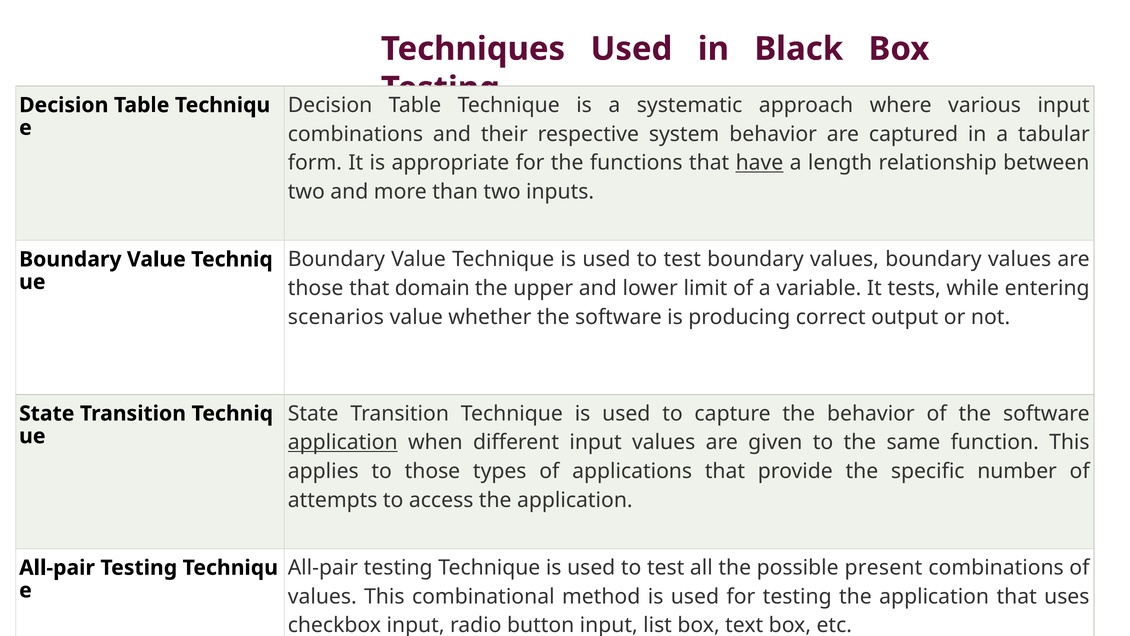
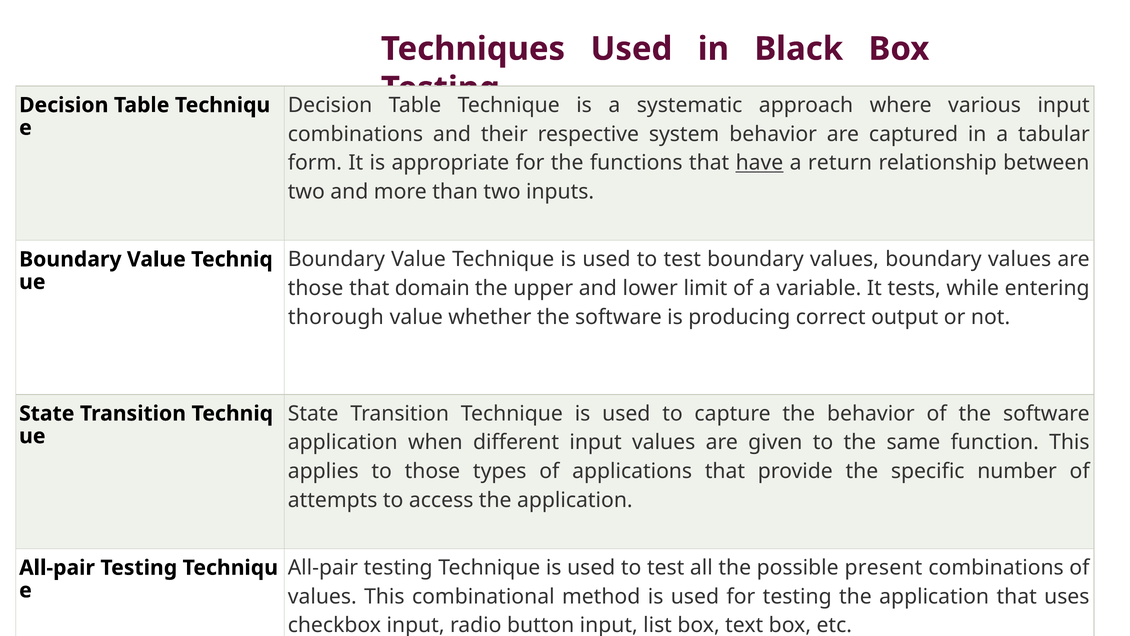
length: length -> return
scenarios: scenarios -> thorough
application at (343, 442) underline: present -> none
